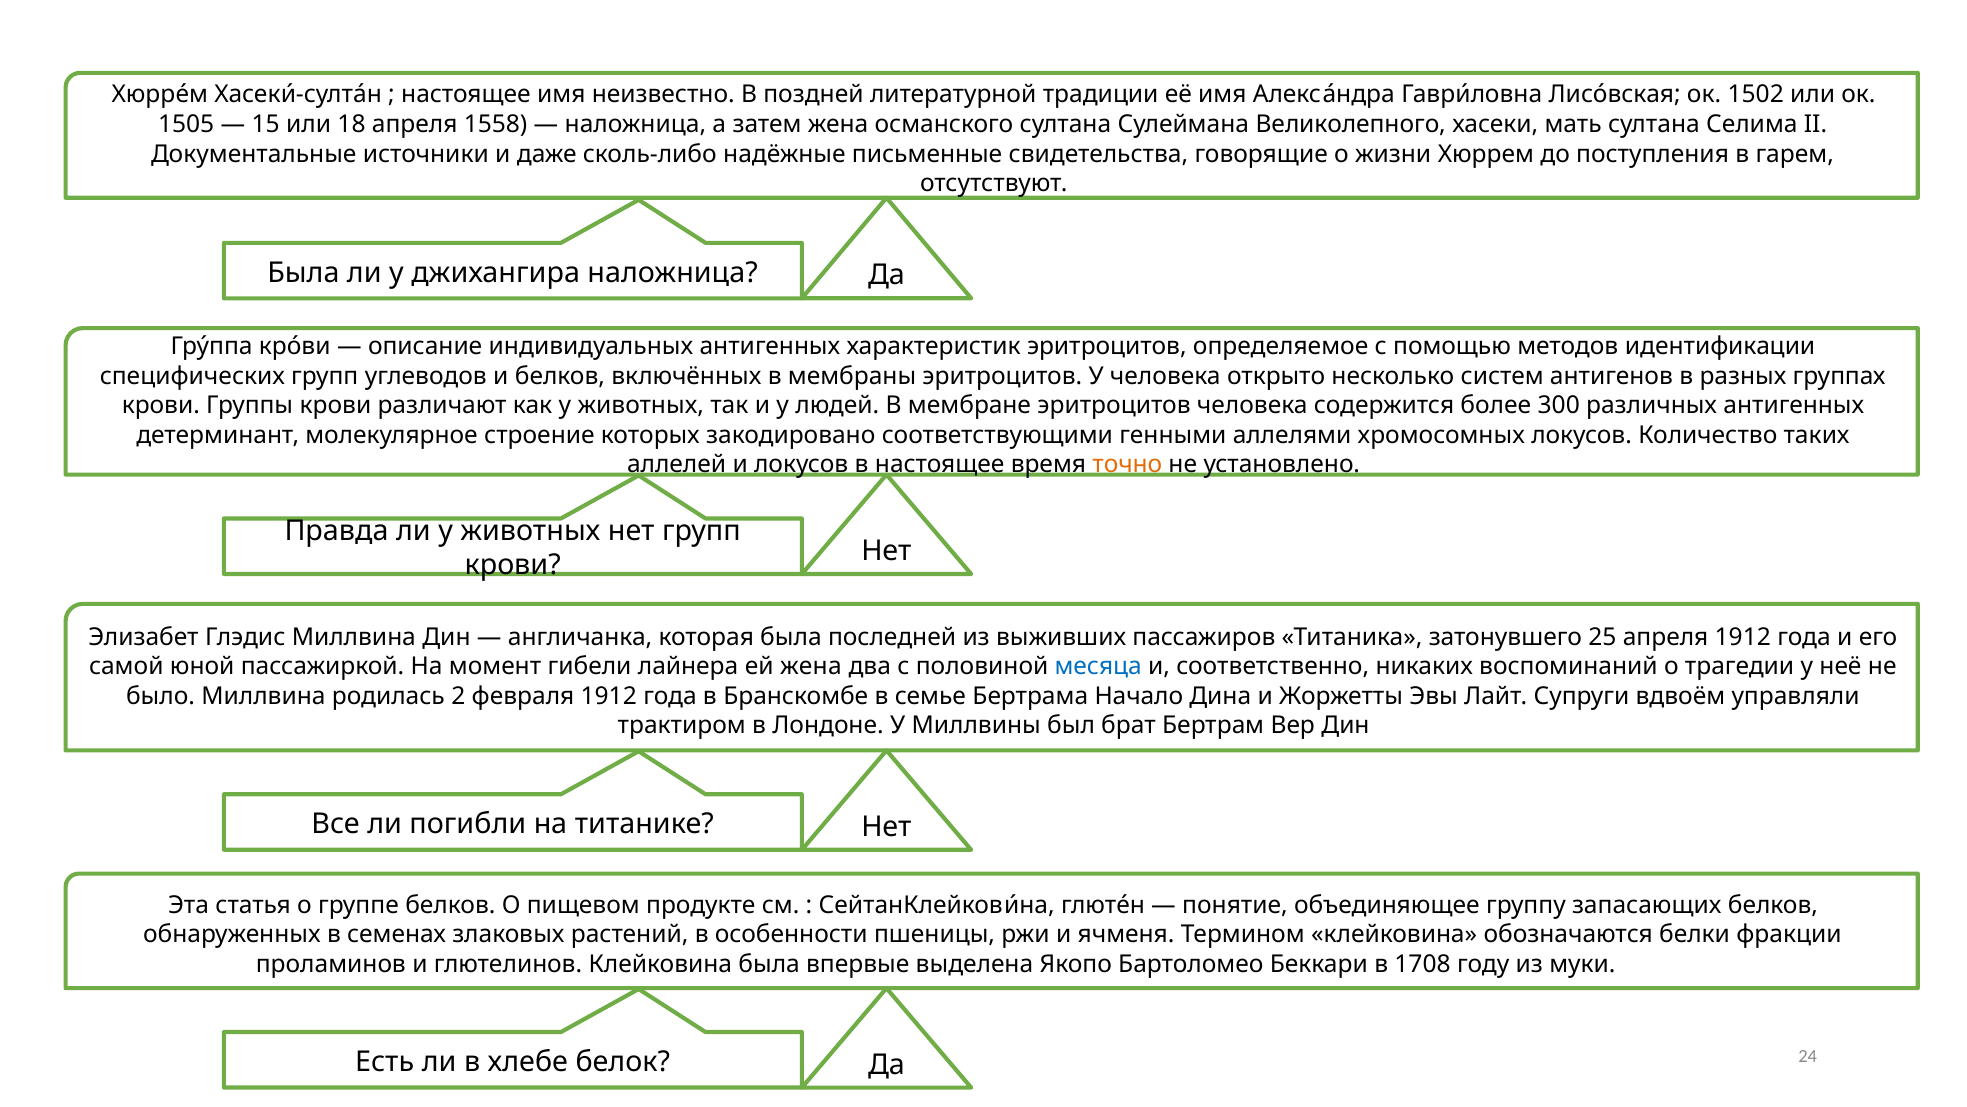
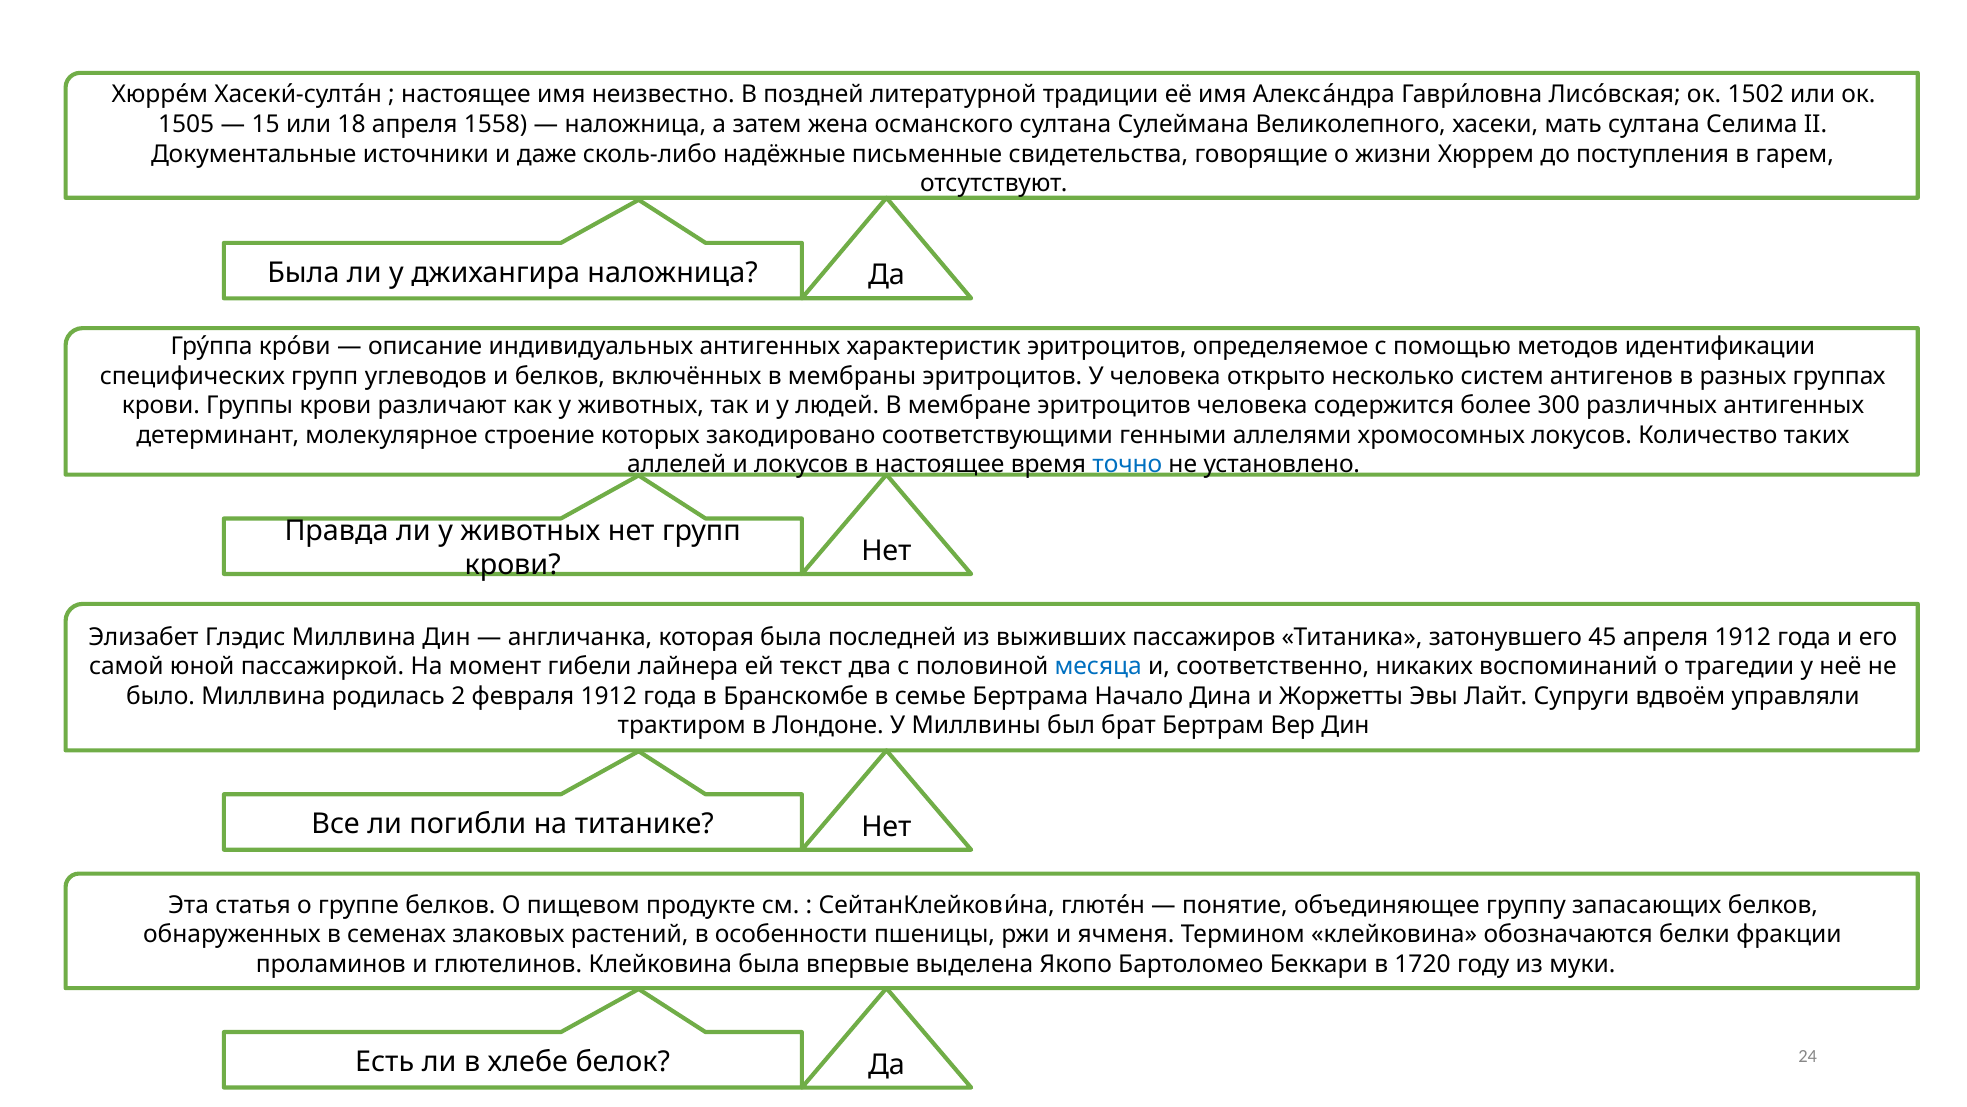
точно colour: orange -> blue
25: 25 -> 45
ей жена: жена -> текст
1708: 1708 -> 1720
